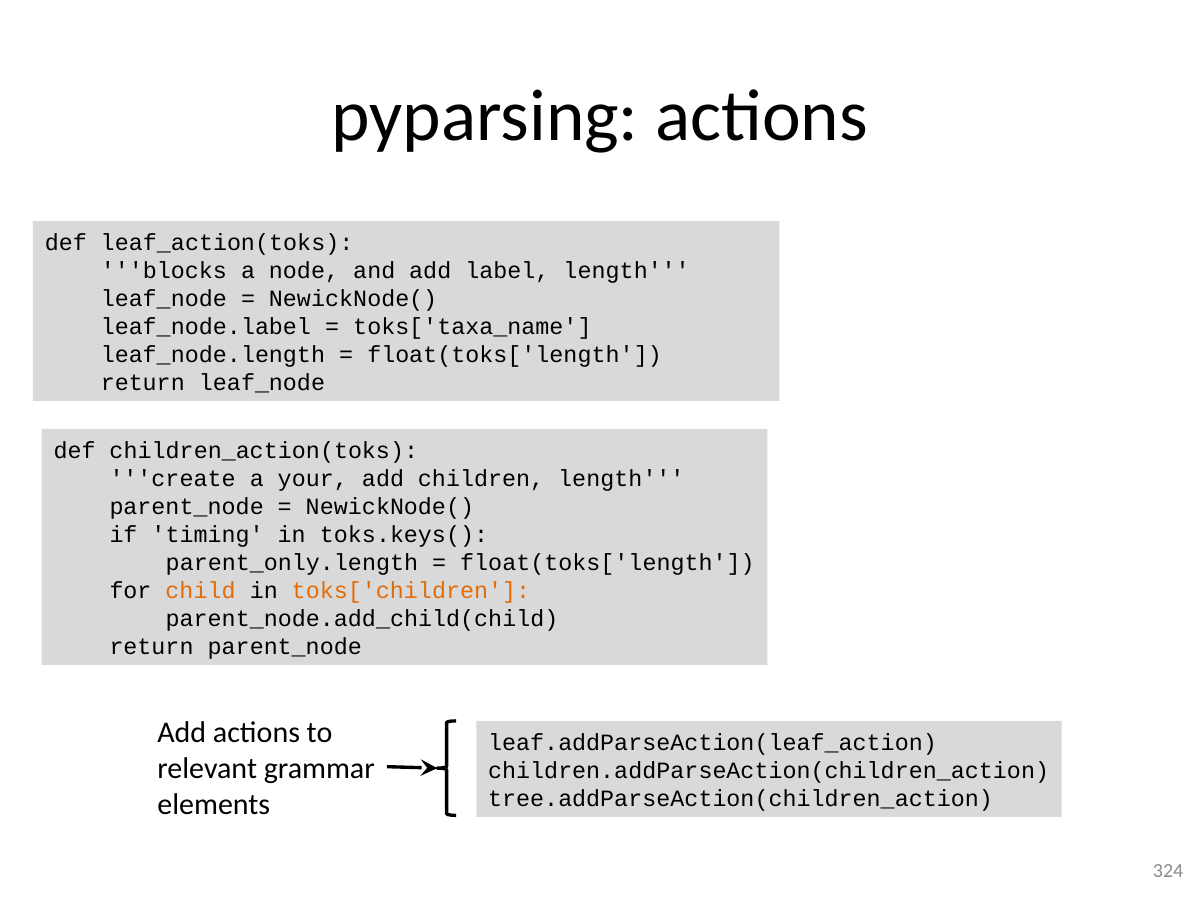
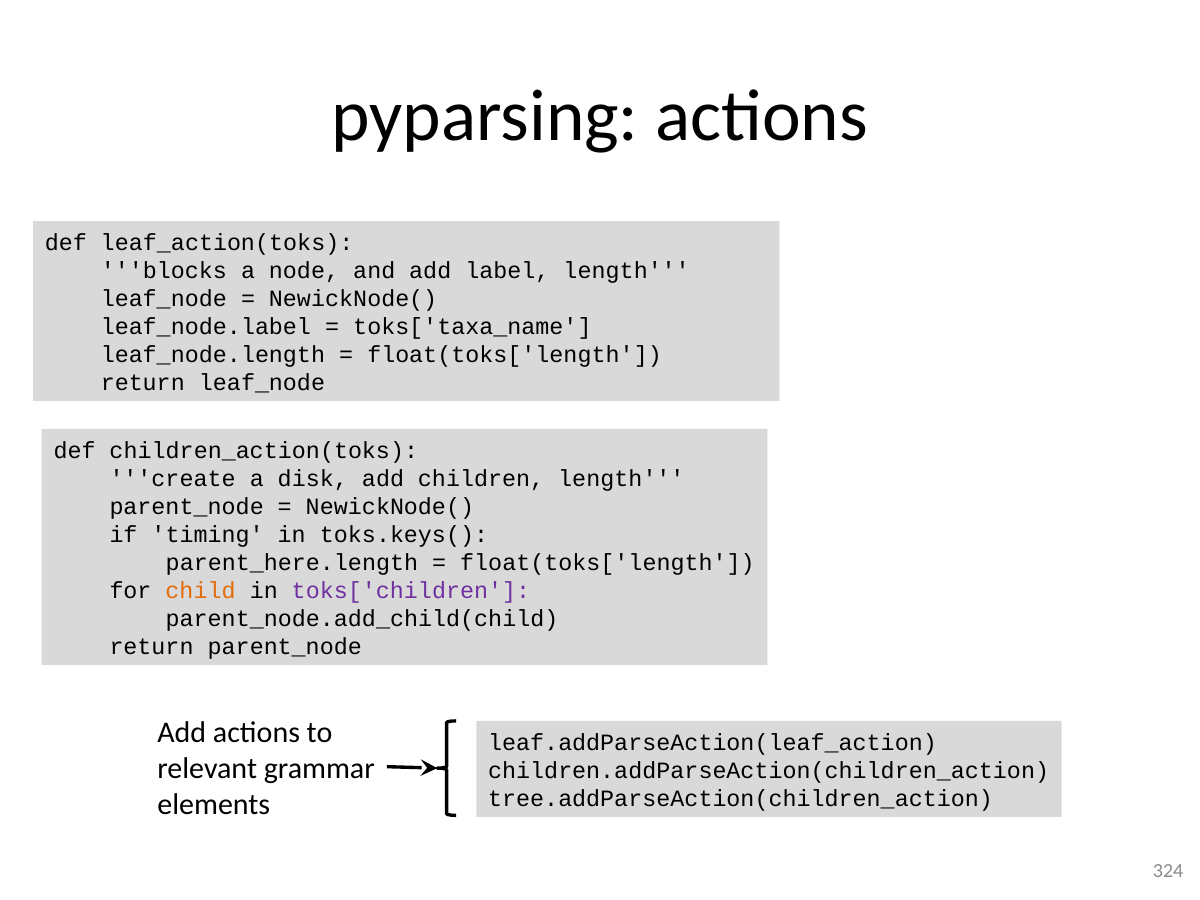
your: your -> disk
parent_only.length: parent_only.length -> parent_here.length
toks['children colour: orange -> purple
